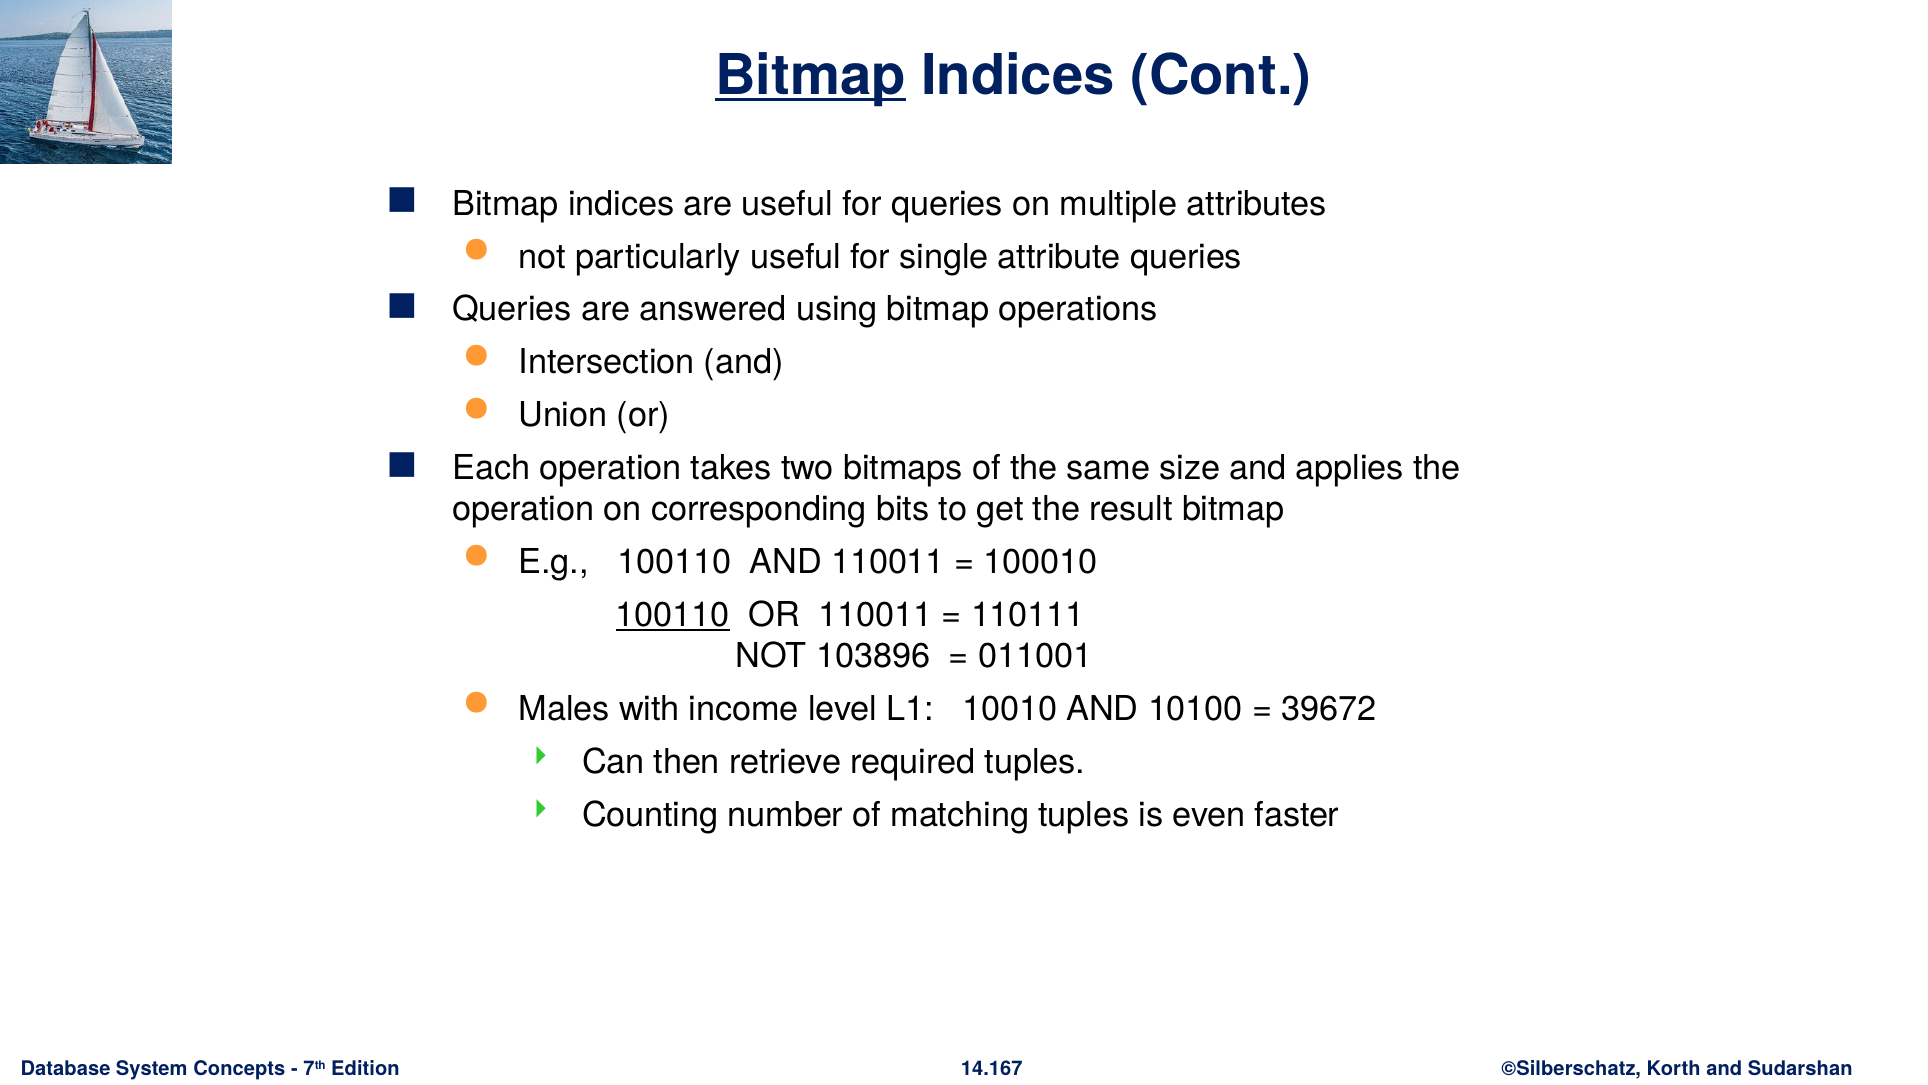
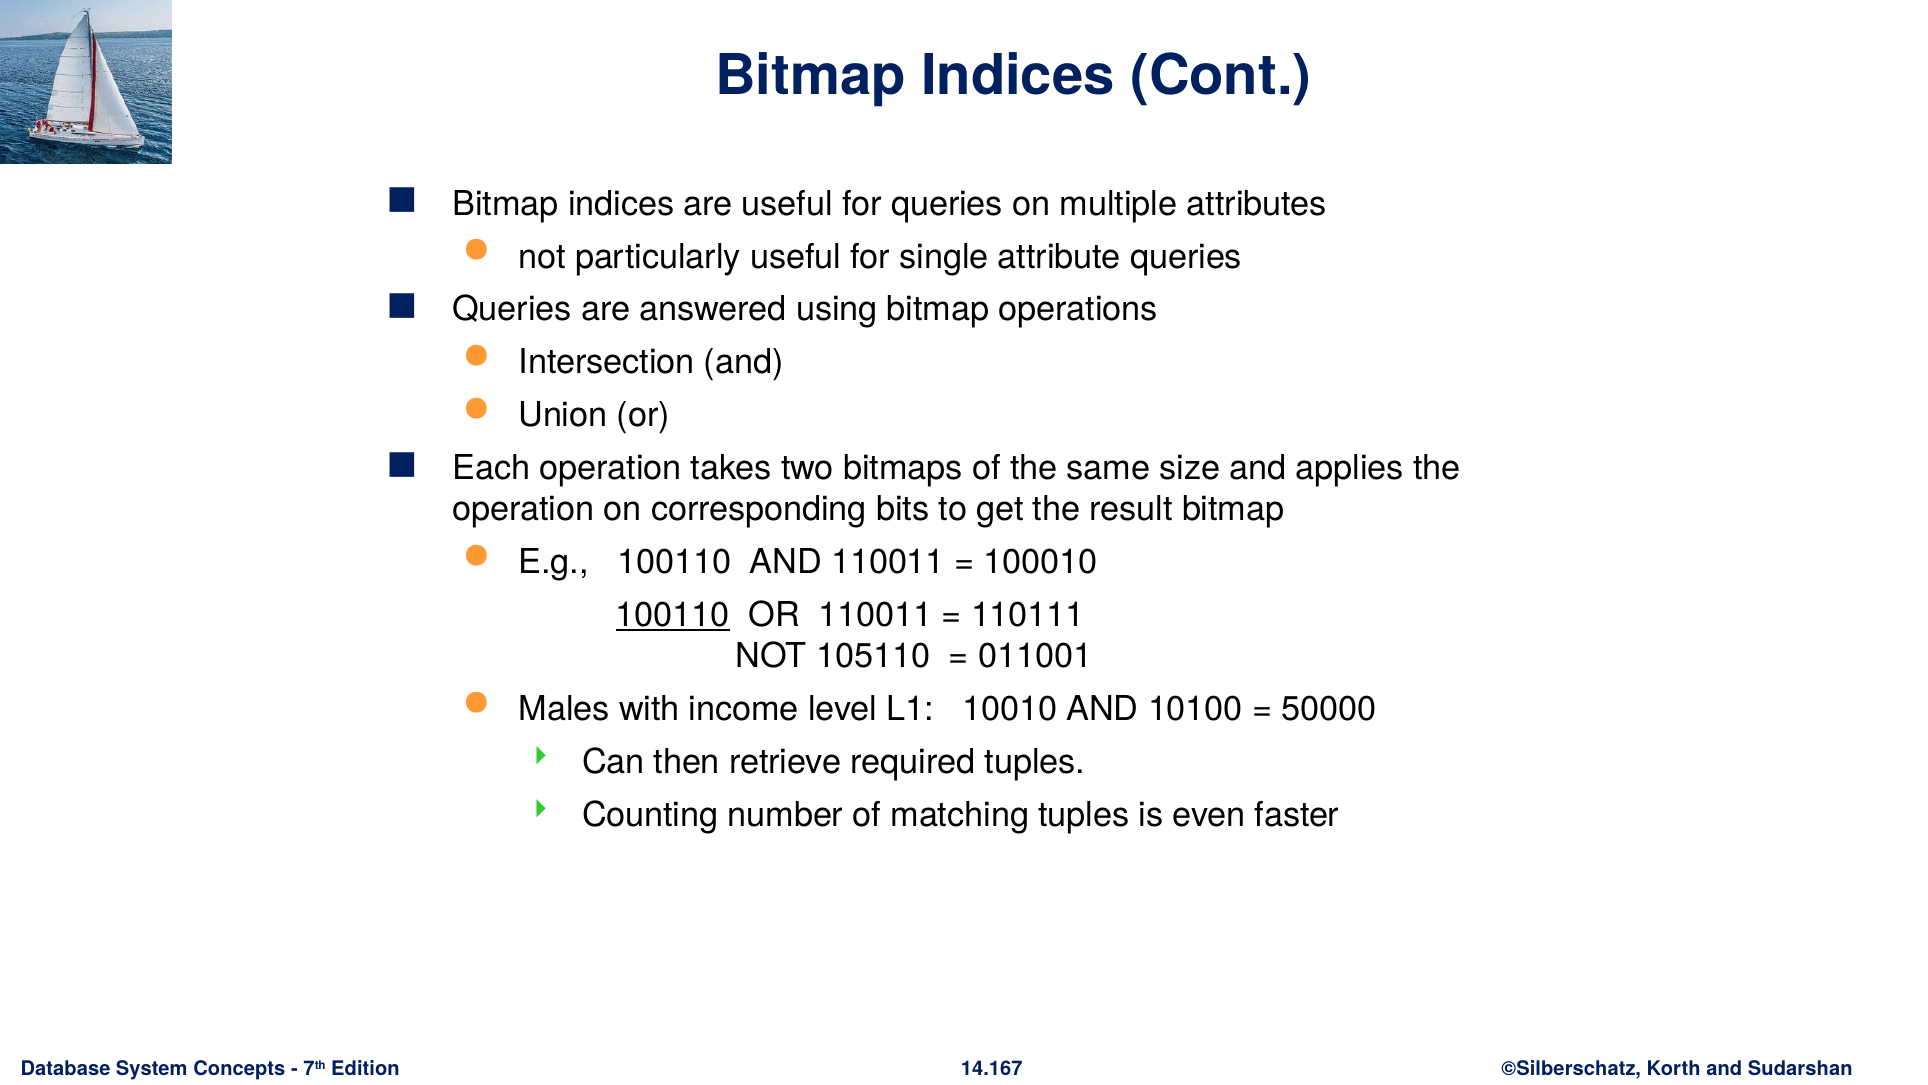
Bitmap at (810, 75) underline: present -> none
103896: 103896 -> 105110
39672: 39672 -> 50000
